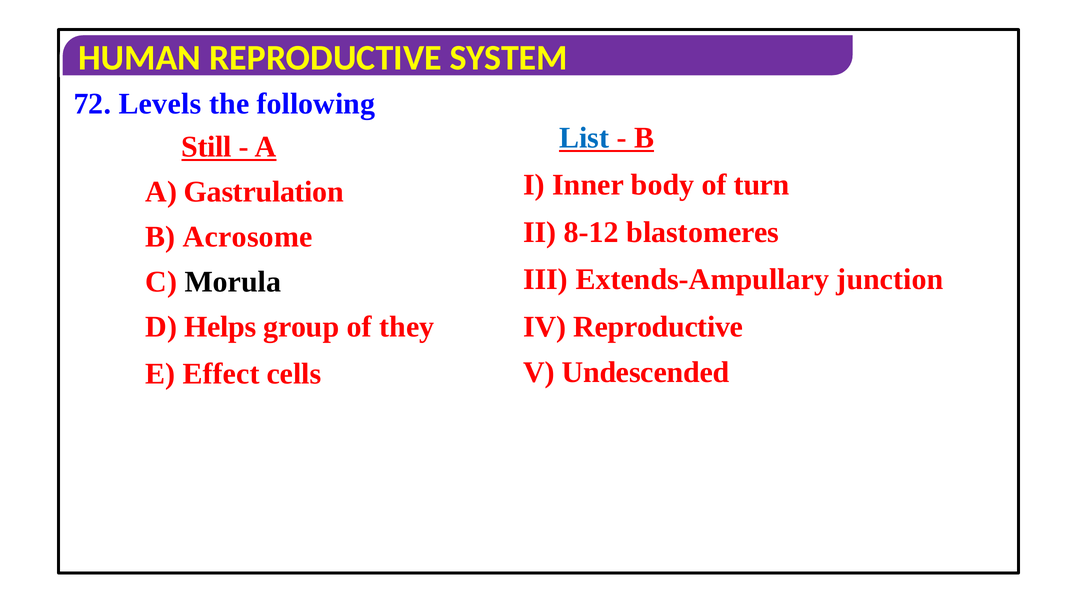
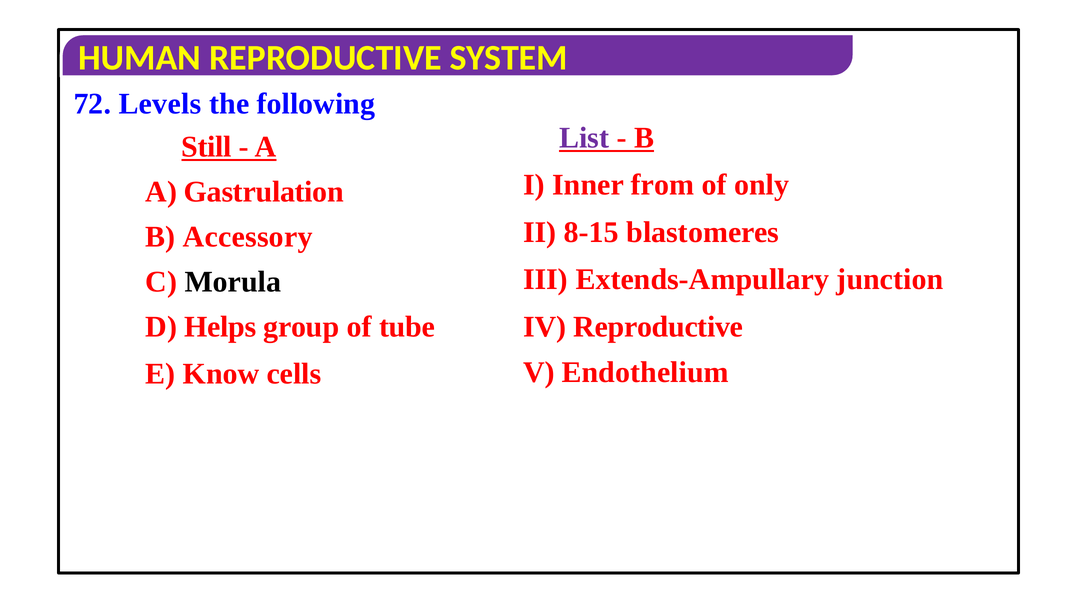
List colour: blue -> purple
body: body -> from
turn: turn -> only
8-12: 8-12 -> 8-15
Acrosome: Acrosome -> Accessory
they: they -> tube
Effect: Effect -> Know
Undescended: Undescended -> Endothelium
